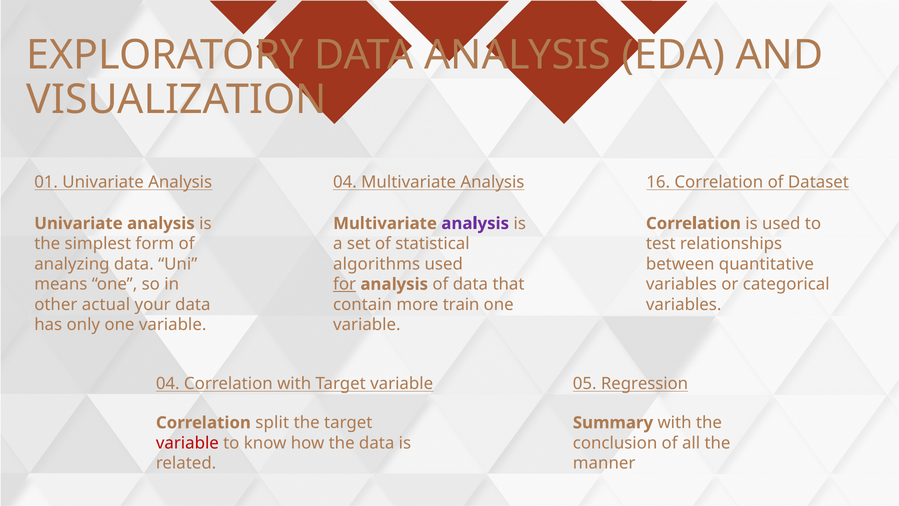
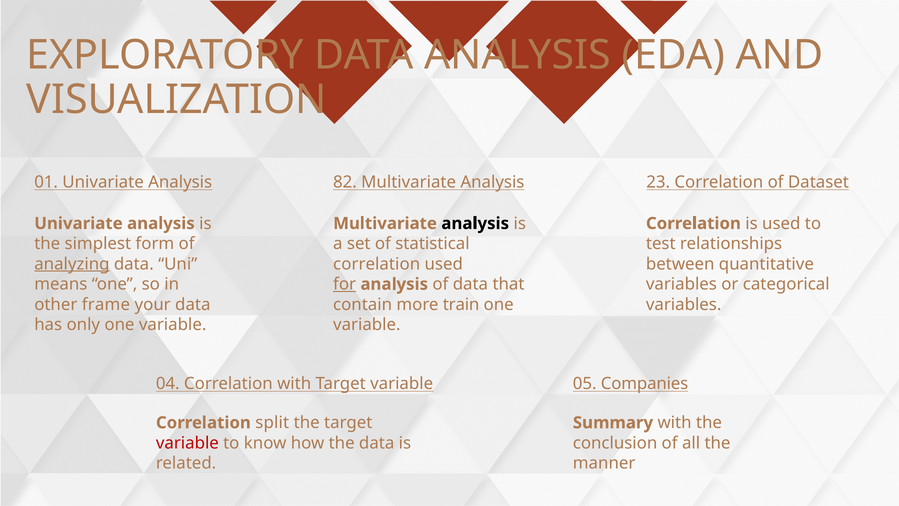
Analysis 04: 04 -> 82
16: 16 -> 23
analysis at (475, 223) colour: purple -> black
analyzing underline: none -> present
algorithms at (377, 264): algorithms -> correlation
actual: actual -> frame
Regression: Regression -> Companies
